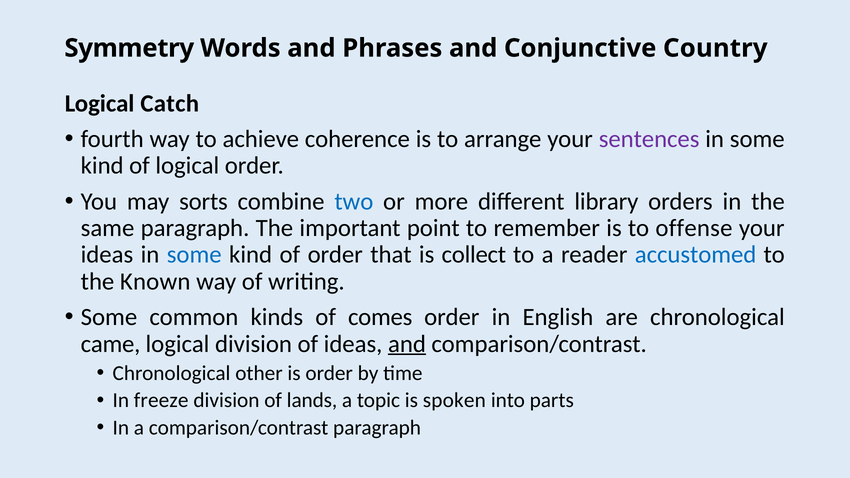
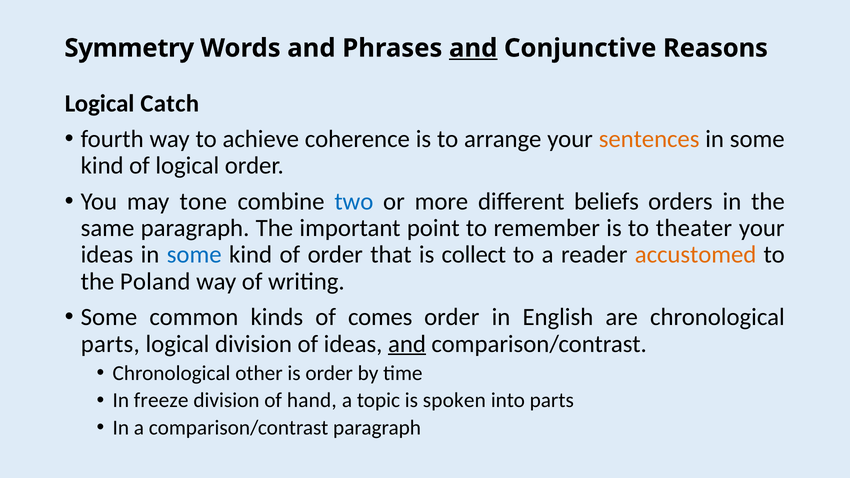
and at (473, 48) underline: none -> present
Country: Country -> Reasons
sentences colour: purple -> orange
sorts: sorts -> tone
library: library -> beliefs
offense: offense -> theater
accustomed colour: blue -> orange
Known: Known -> Poland
came at (110, 344): came -> parts
lands: lands -> hand
